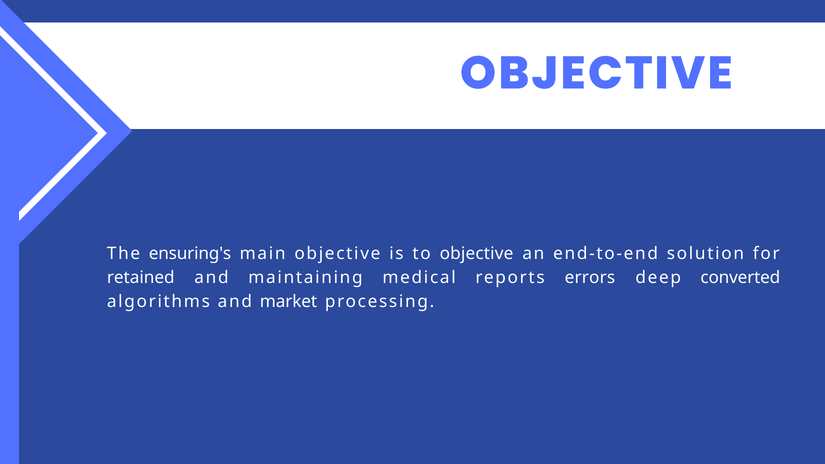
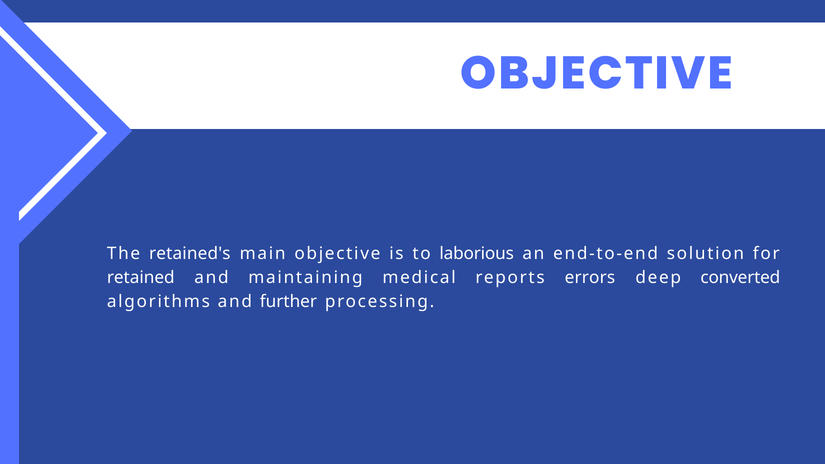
ensuring's: ensuring's -> retained's
to objective: objective -> laborious
market: market -> further
